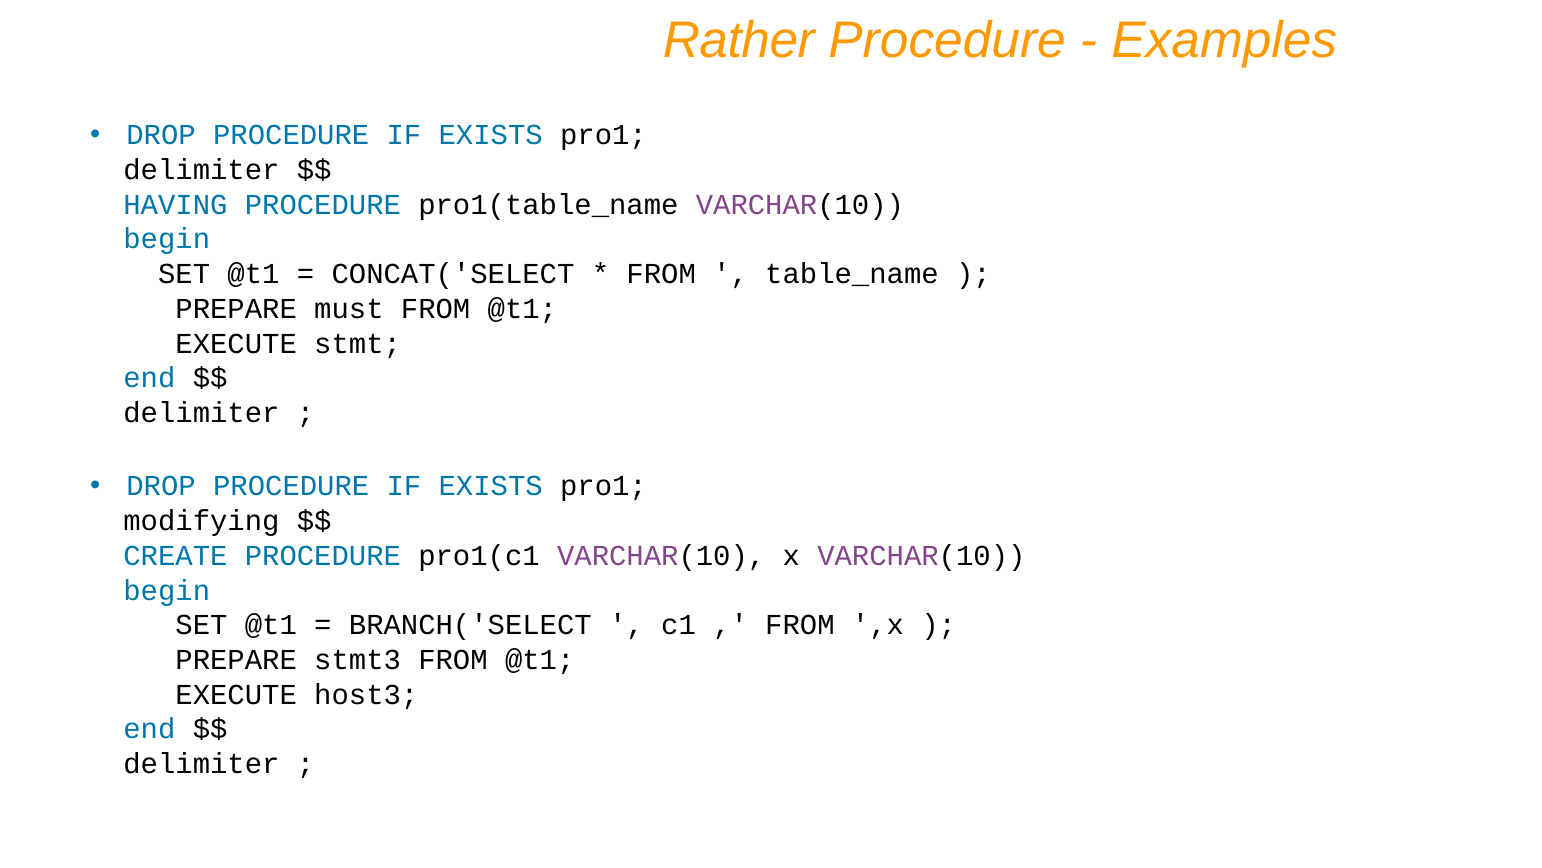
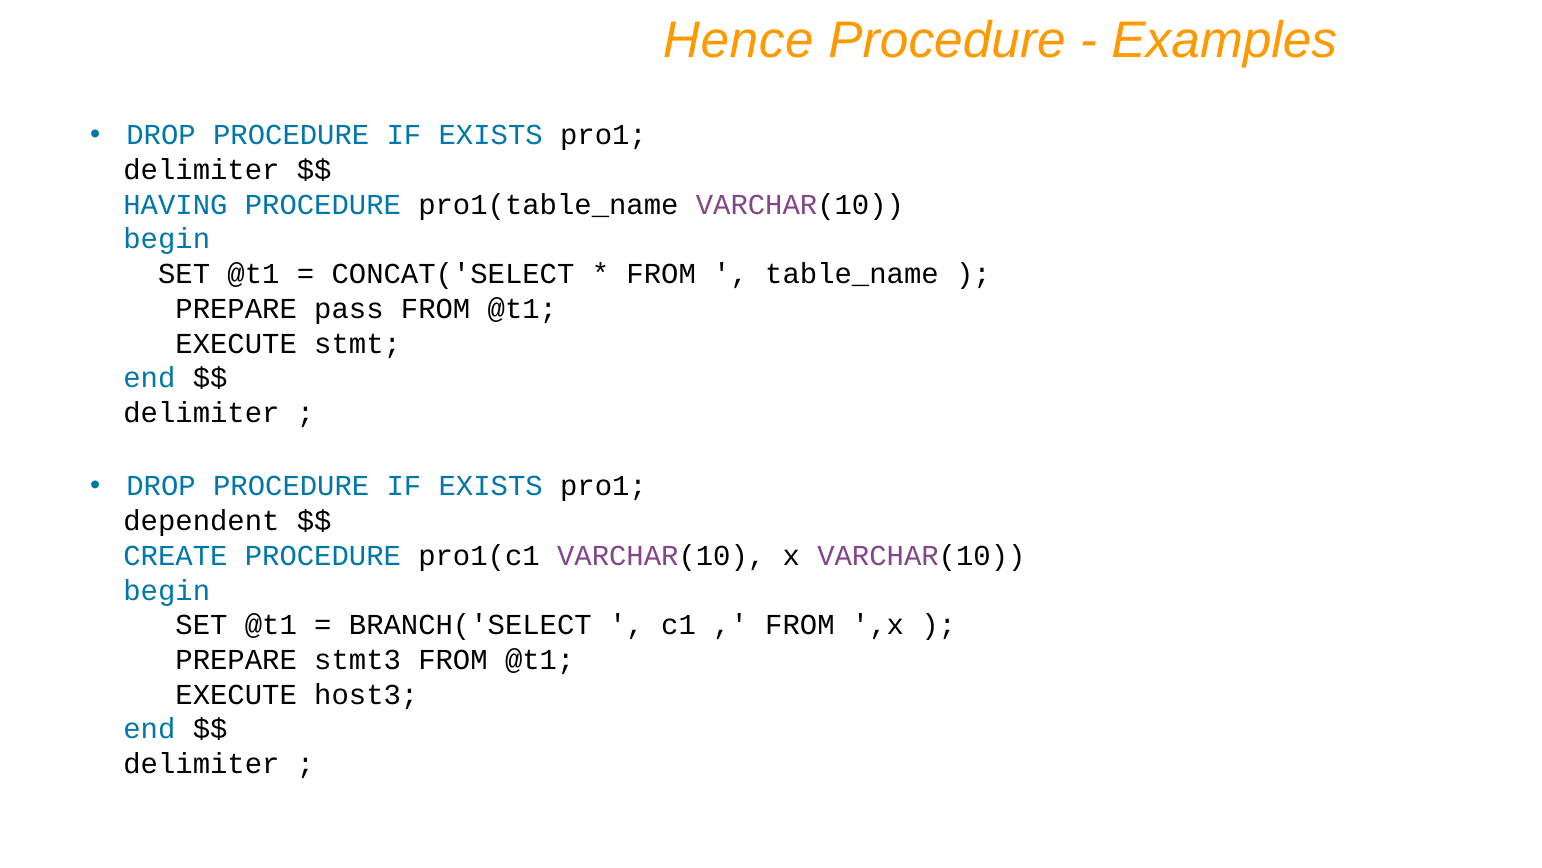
Rather: Rather -> Hence
must: must -> pass
modifying: modifying -> dependent
